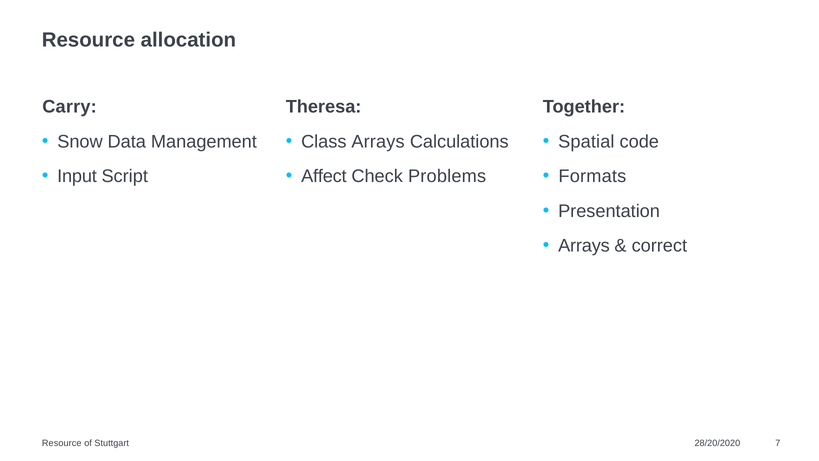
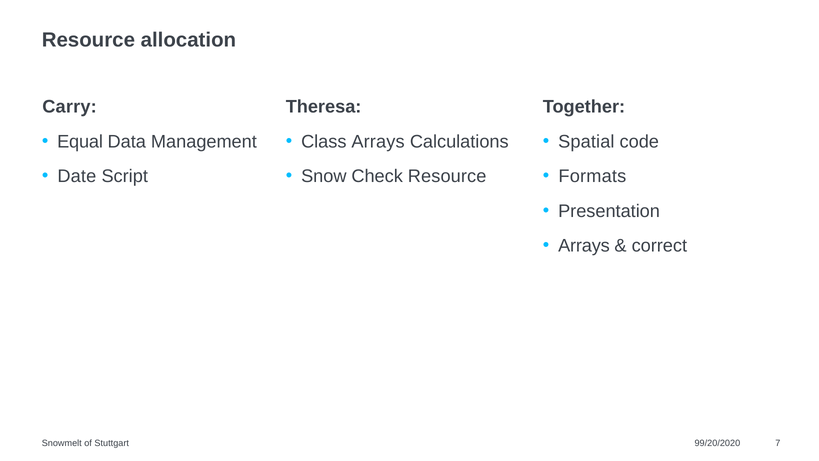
Snow: Snow -> Equal
Input: Input -> Date
Affect: Affect -> Snow
Check Problems: Problems -> Resource
Resource at (62, 443): Resource -> Snowmelt
28/20/2020: 28/20/2020 -> 99/20/2020
